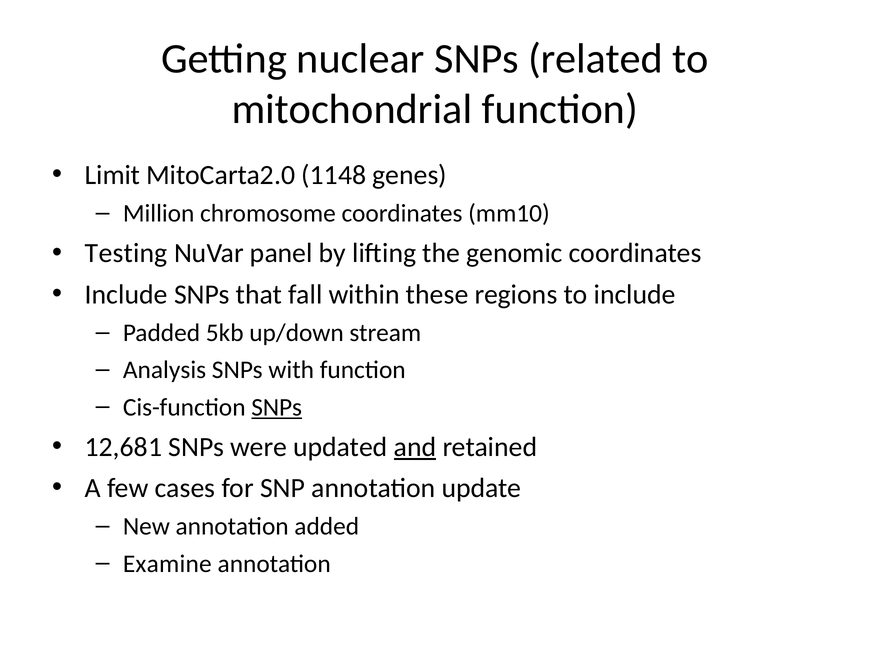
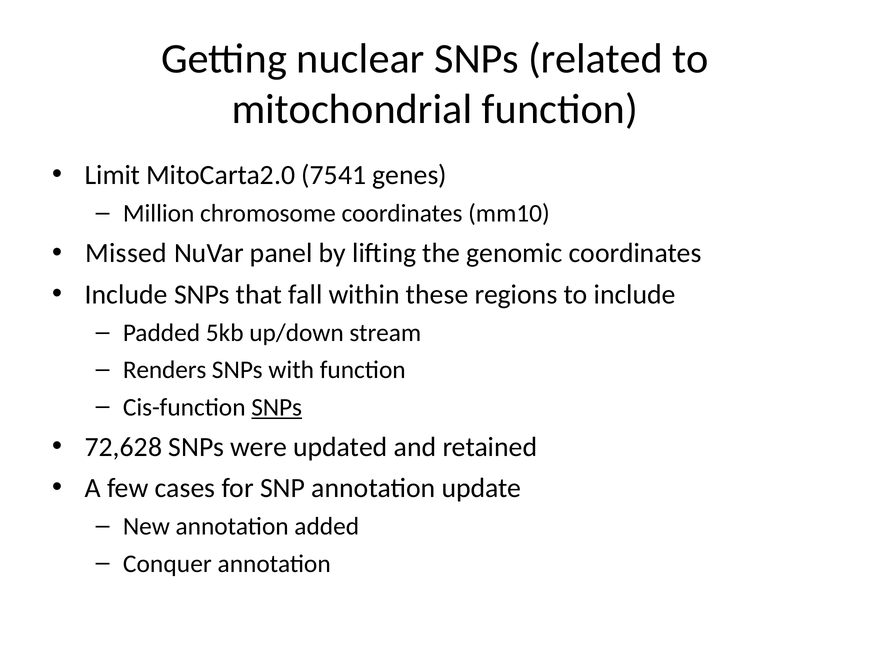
1148: 1148 -> 7541
Testing: Testing -> Missed
Analysis: Analysis -> Renders
12,681: 12,681 -> 72,628
and underline: present -> none
Examine: Examine -> Conquer
